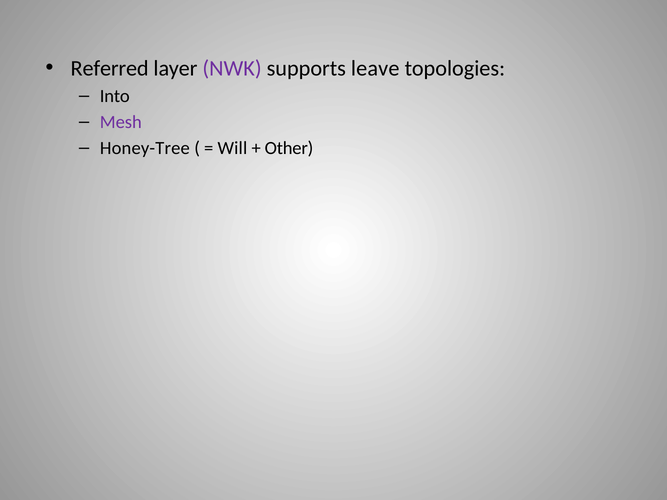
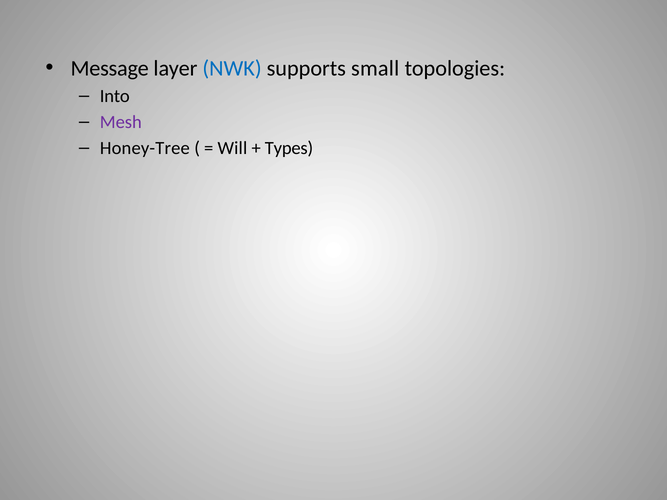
Referred: Referred -> Message
NWK colour: purple -> blue
leave: leave -> small
Other: Other -> Types
